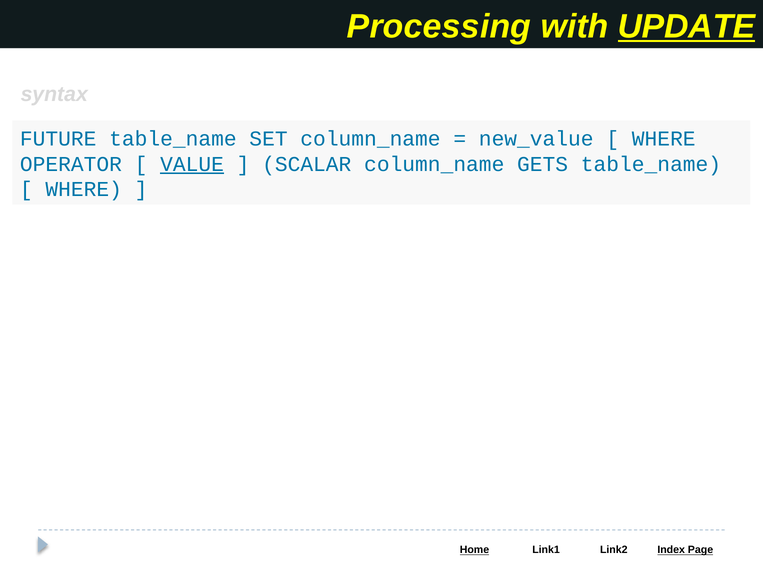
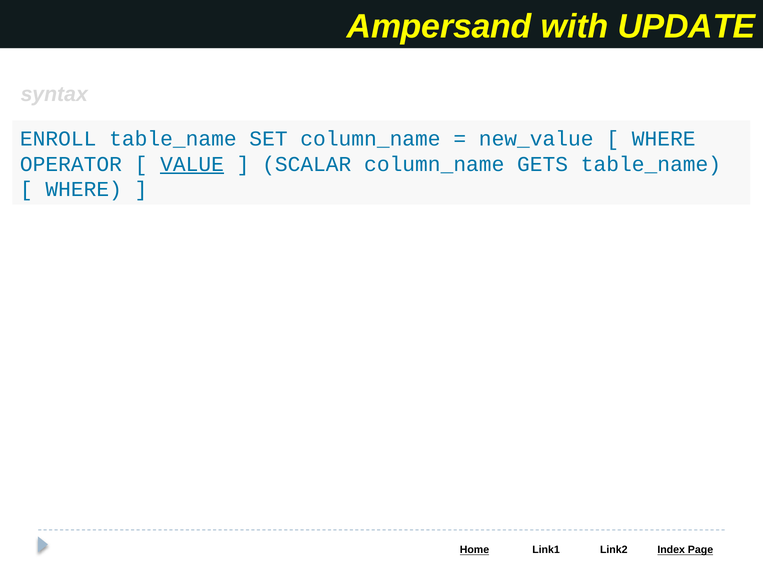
Processing: Processing -> Ampersand
UPDATE underline: present -> none
FUTURE: FUTURE -> ENROLL
